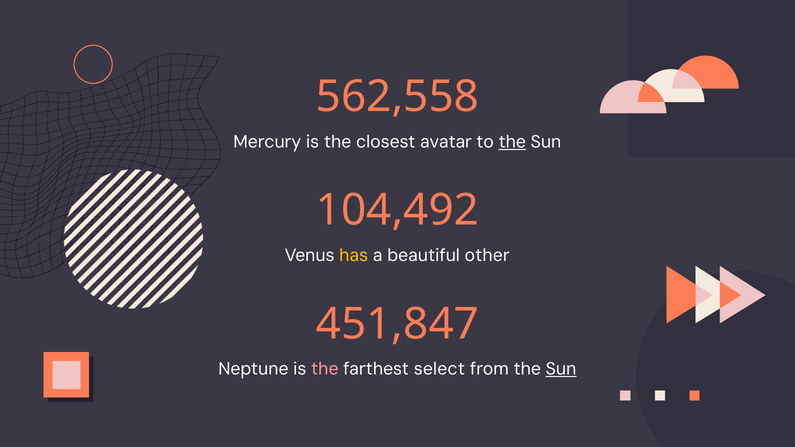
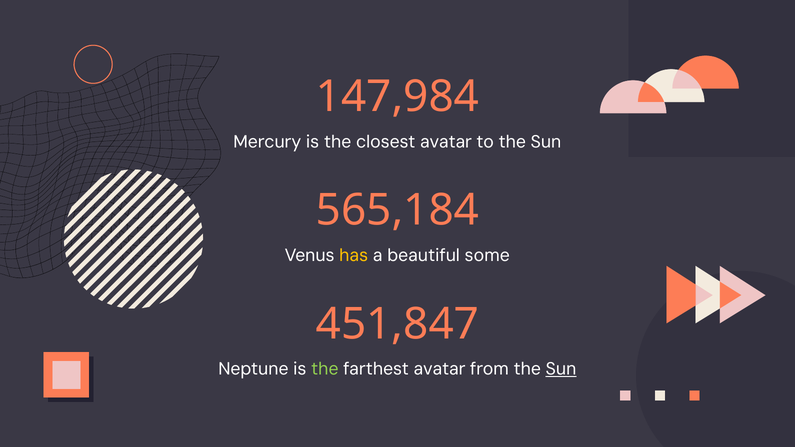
562,558: 562,558 -> 147,984
the at (512, 142) underline: present -> none
104,492: 104,492 -> 565,184
other: other -> some
the at (325, 369) colour: pink -> light green
farthest select: select -> avatar
